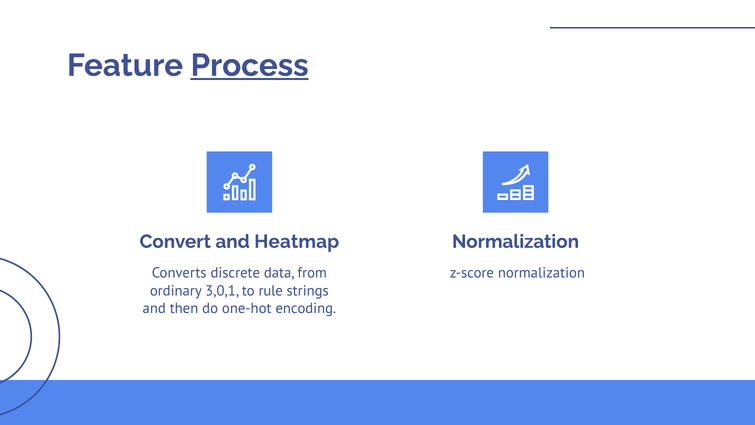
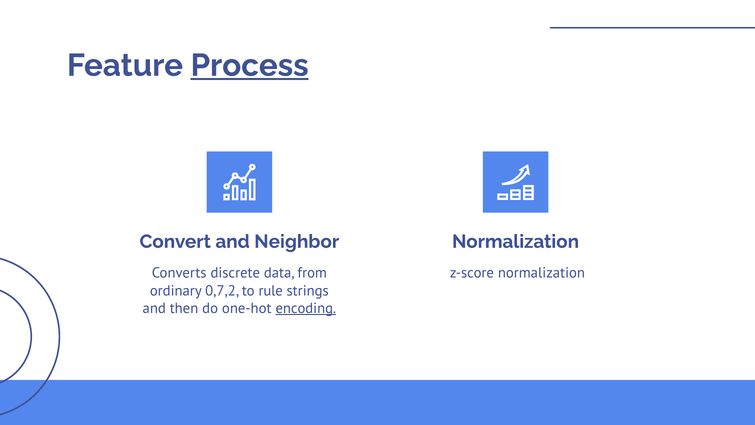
Heatmap: Heatmap -> Neighbor
3,0,1: 3,0,1 -> 0,7,2
encoding underline: none -> present
